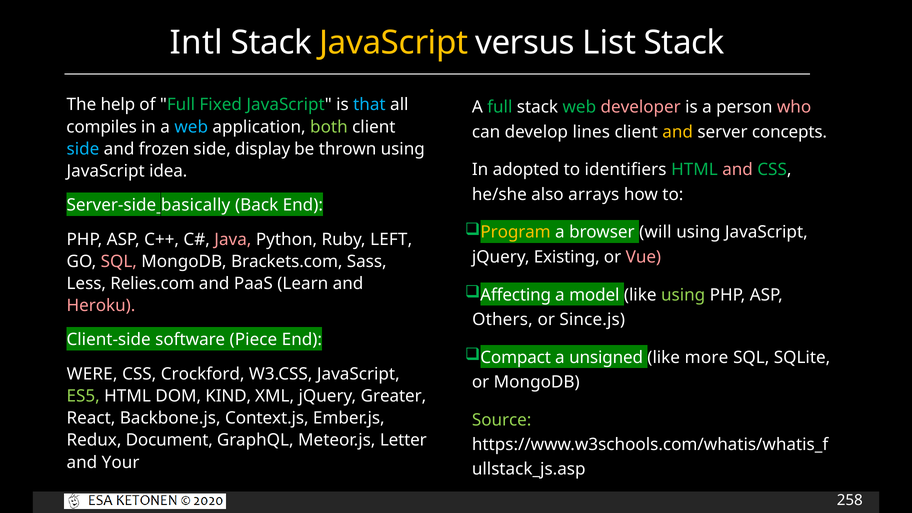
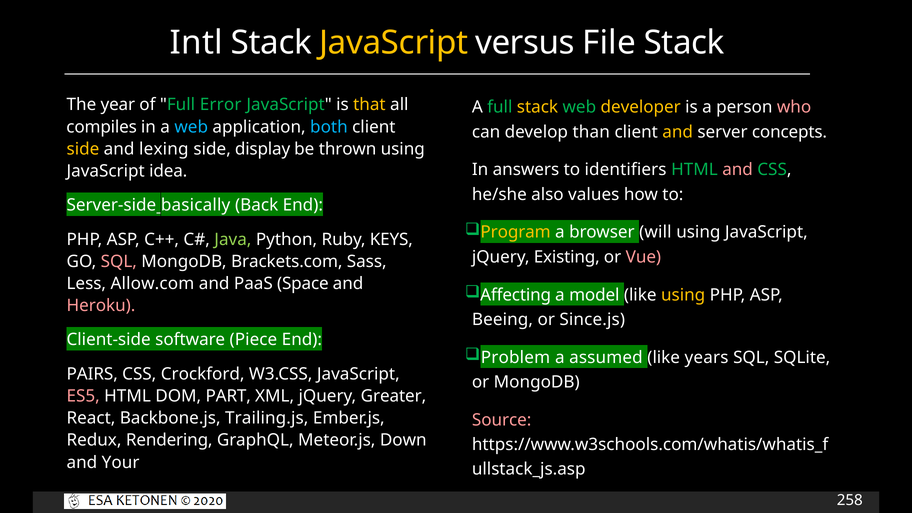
List: List -> File
help: help -> year
Fixed: Fixed -> Error
that colour: light blue -> yellow
stack at (537, 107) colour: white -> yellow
developer colour: pink -> yellow
both colour: light green -> light blue
lines: lines -> than
side at (83, 149) colour: light blue -> yellow
frozen: frozen -> lexing
adopted: adopted -> answers
arrays: arrays -> values
Java colour: pink -> light green
LEFT: LEFT -> KEYS
Relies.com: Relies.com -> Allow.com
Learn: Learn -> Space
using at (683, 295) colour: light green -> yellow
Others: Others -> Beeing
Compact: Compact -> Problem
unsigned: unsigned -> assumed
more: more -> years
WERE: WERE -> PAIRS
ES5 colour: light green -> pink
KIND: KIND -> PART
Context.js: Context.js -> Trailing.js
Source colour: light green -> pink
Document: Document -> Rendering
Letter: Letter -> Down
